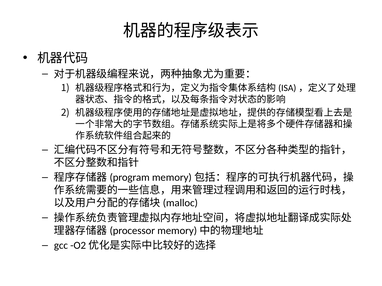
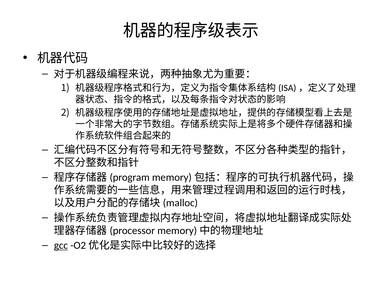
gcc underline: none -> present
